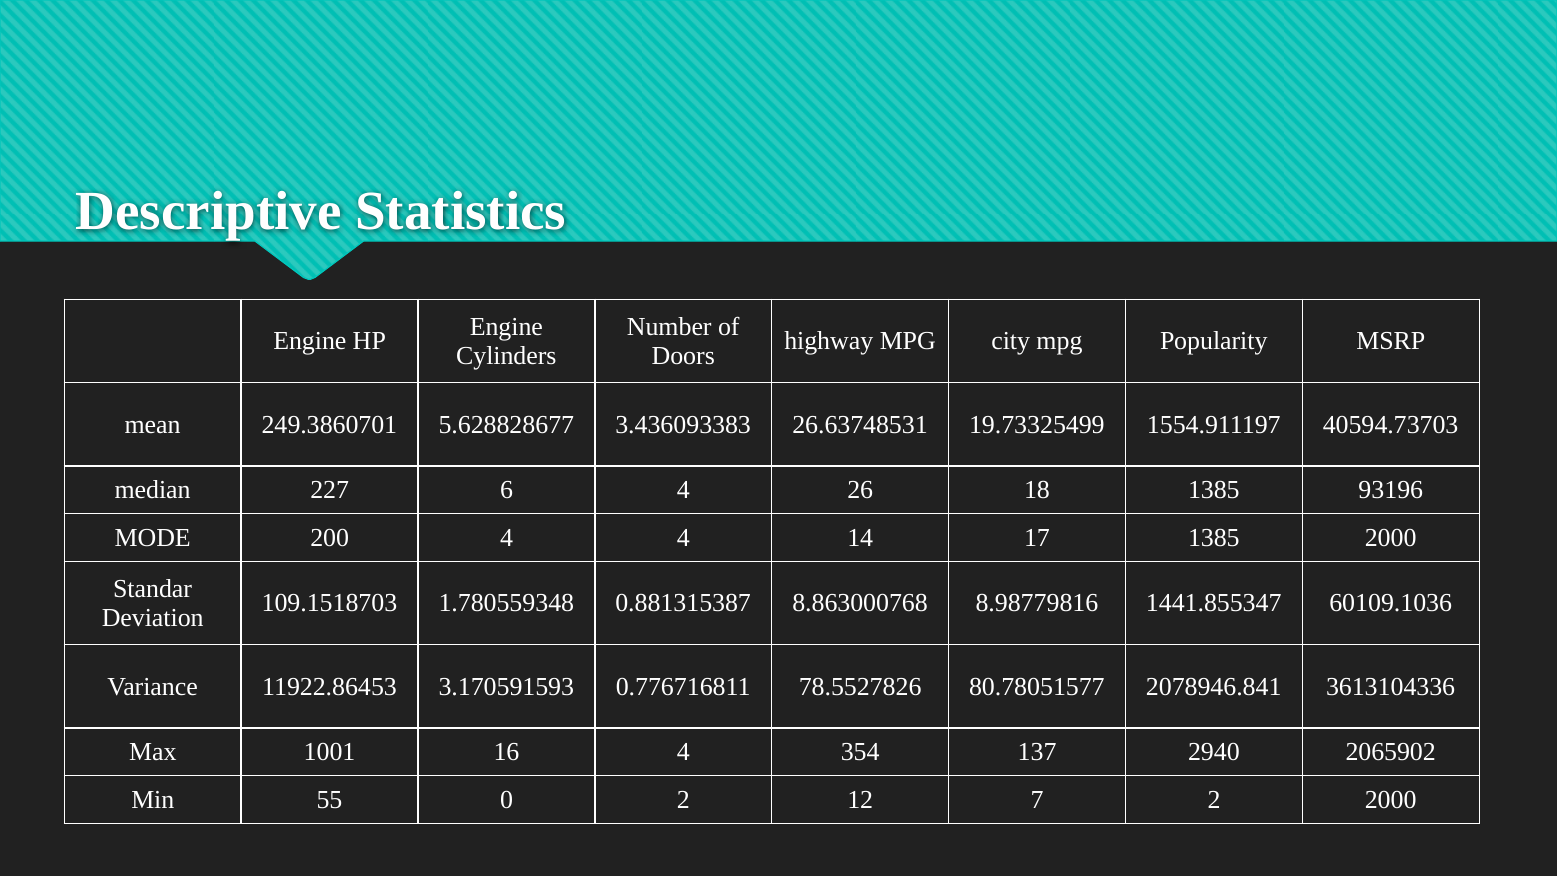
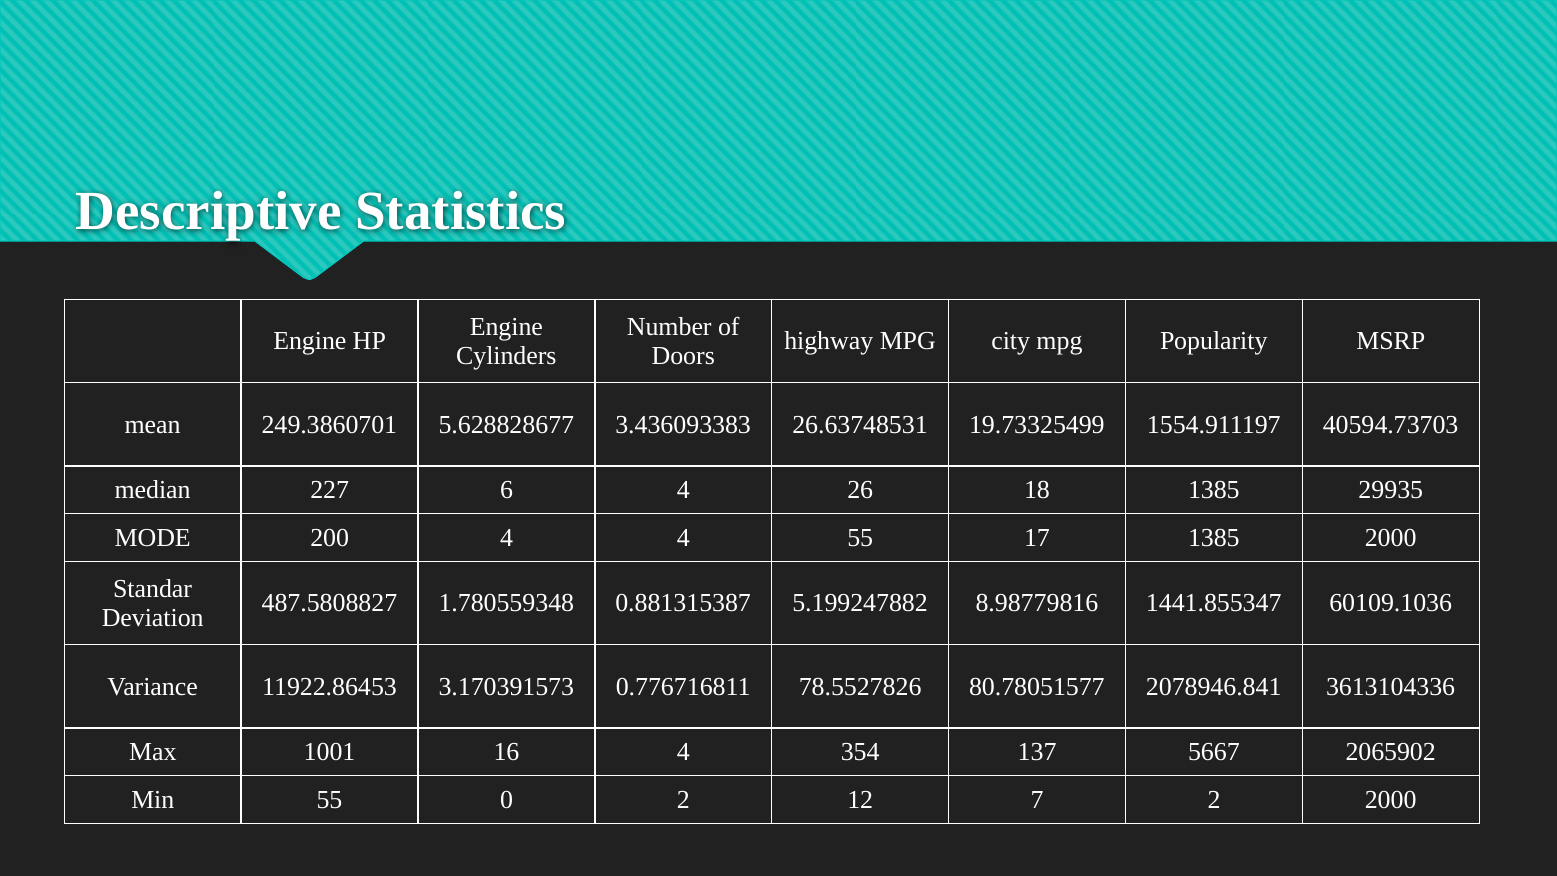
93196: 93196 -> 29935
4 14: 14 -> 55
109.1518703: 109.1518703 -> 487.5808827
8.863000768: 8.863000768 -> 5.199247882
3.170591593: 3.170591593 -> 3.170391573
2940: 2940 -> 5667
